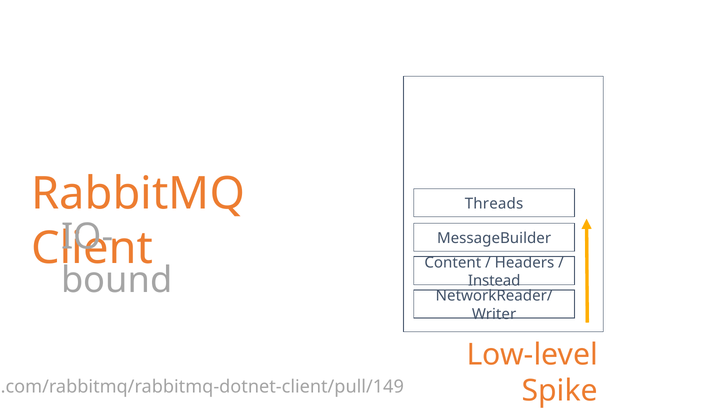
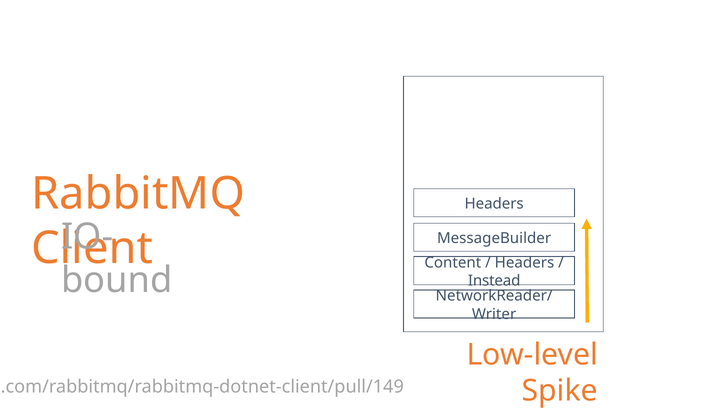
Threads at (494, 204): Threads -> Headers
